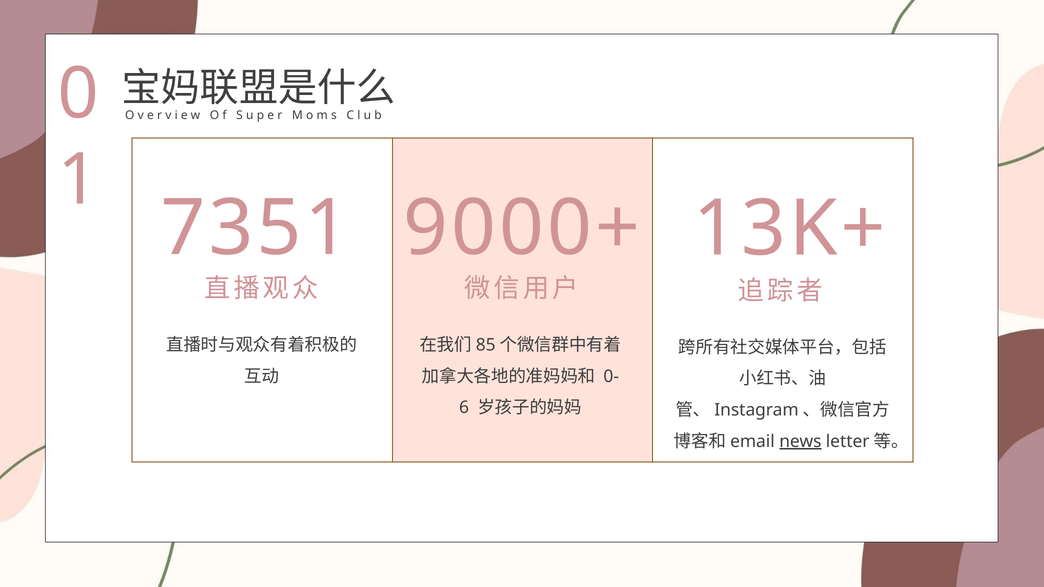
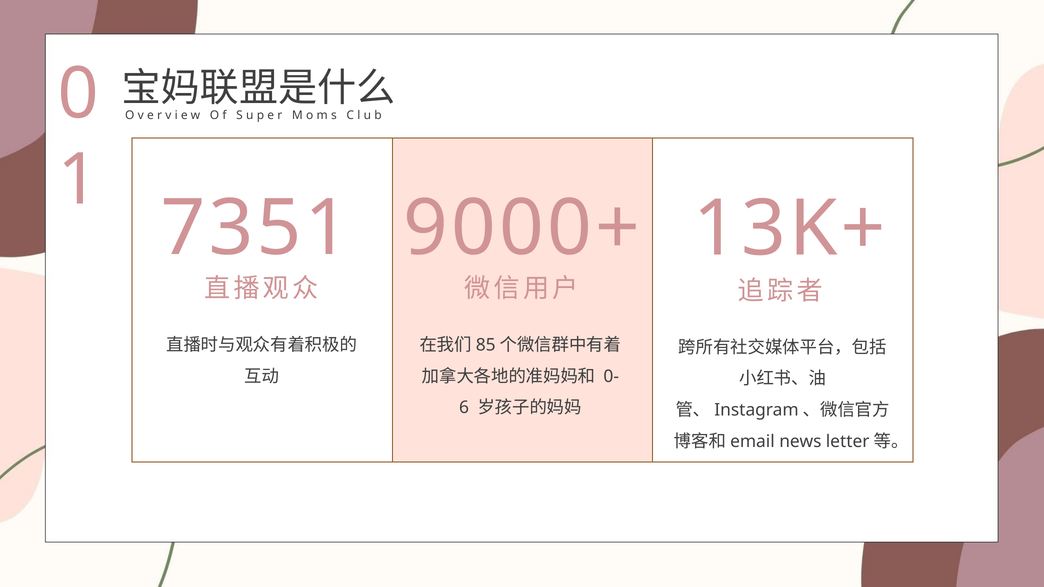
news underline: present -> none
